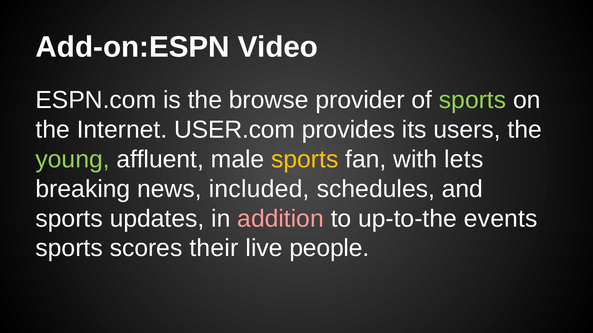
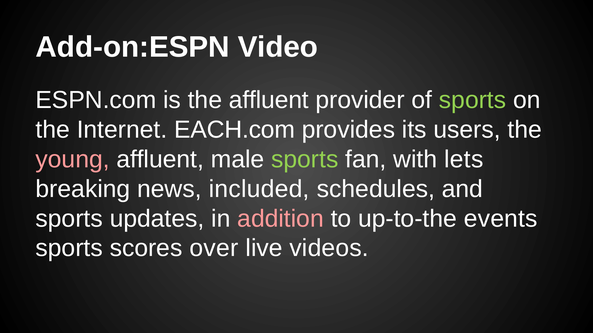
the browse: browse -> affluent
USER.com: USER.com -> EACH.com
young colour: light green -> pink
sports at (305, 160) colour: yellow -> light green
their: their -> over
people: people -> videos
